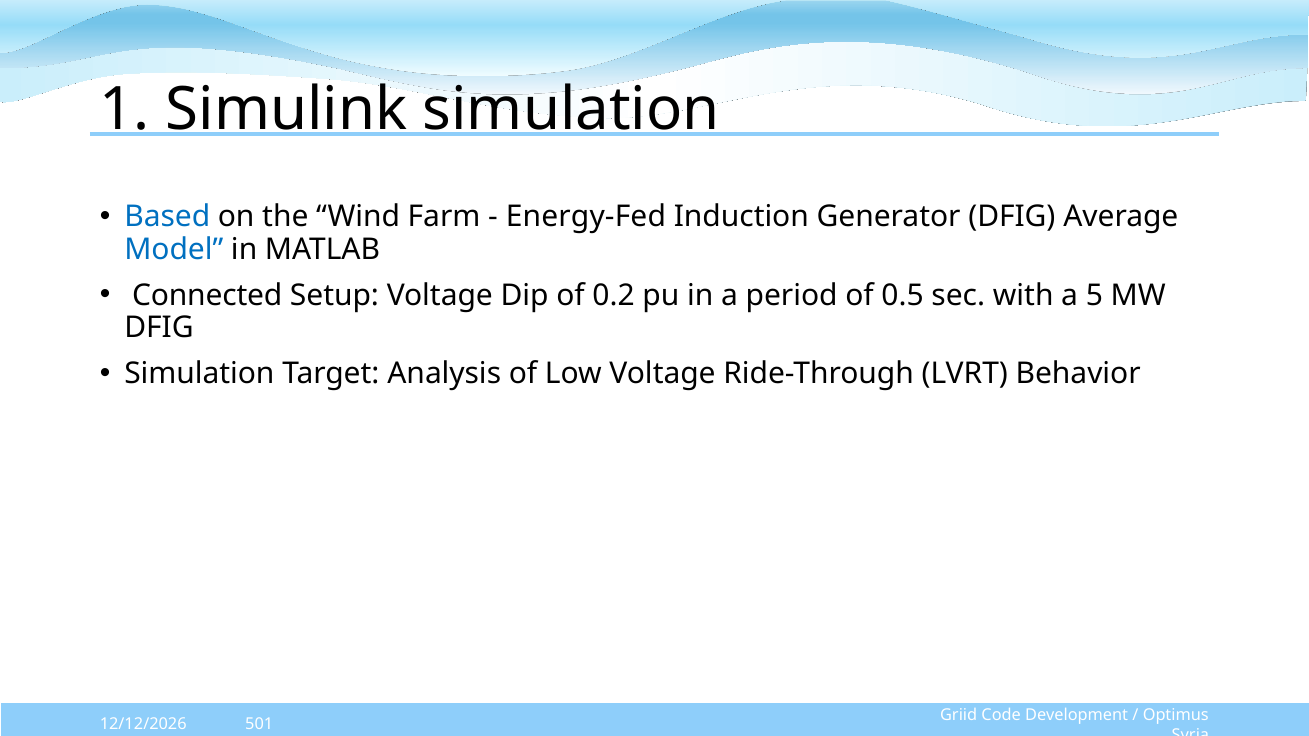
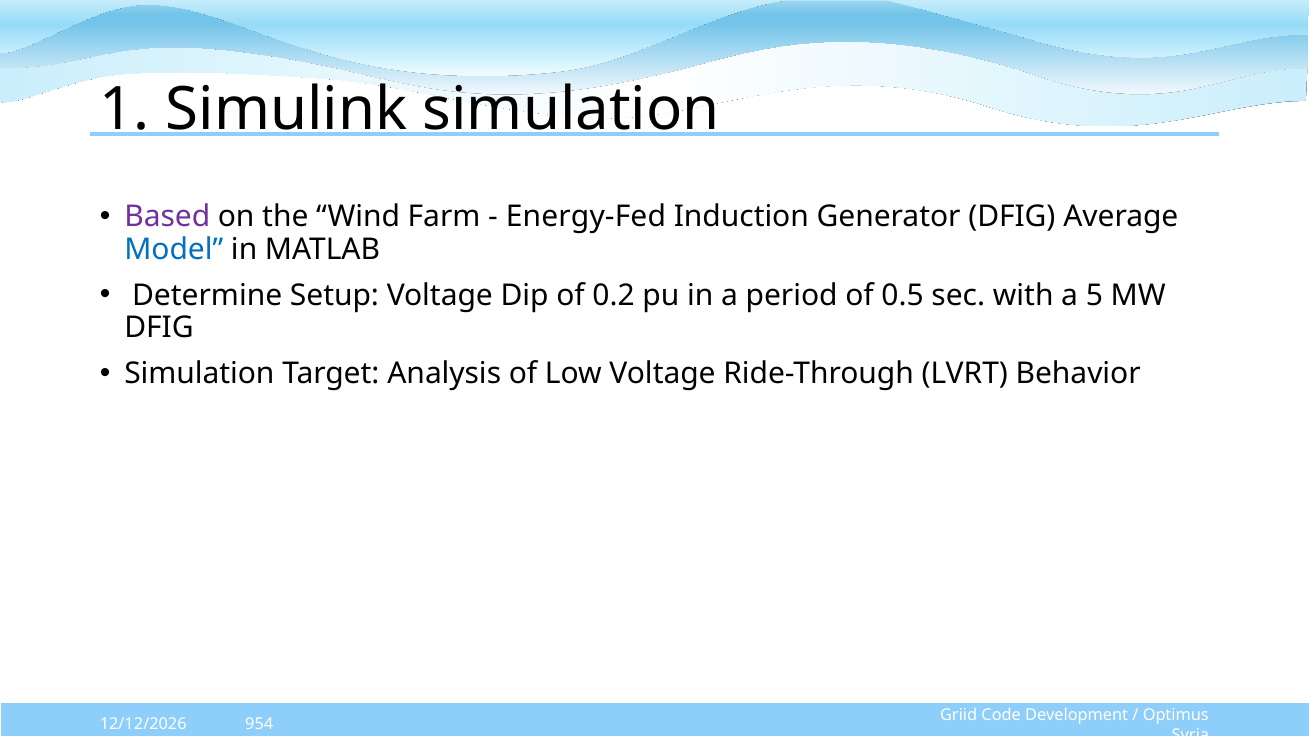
Based colour: blue -> purple
Connected: Connected -> Determine
501: 501 -> 954
